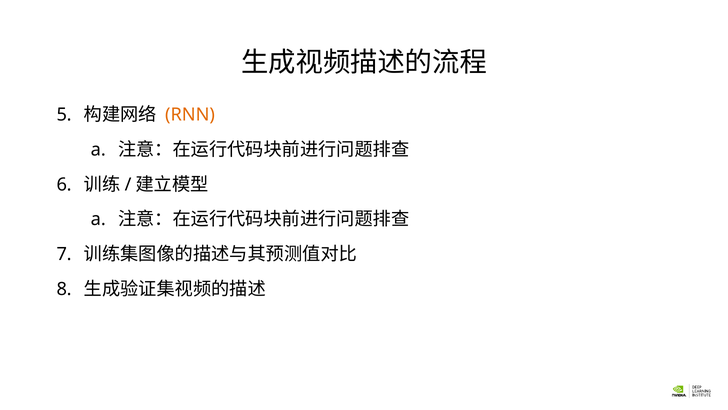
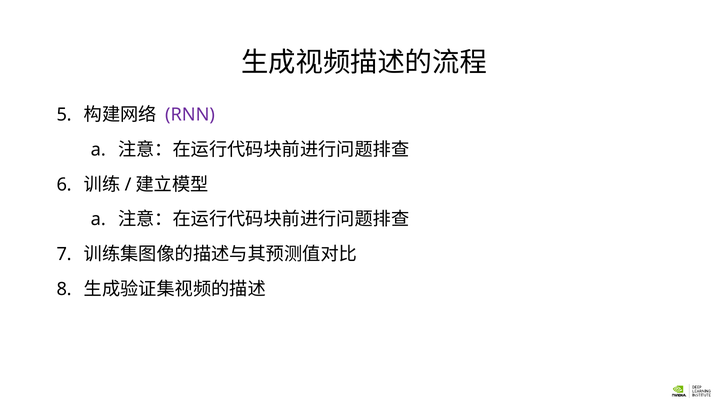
RNN colour: orange -> purple
